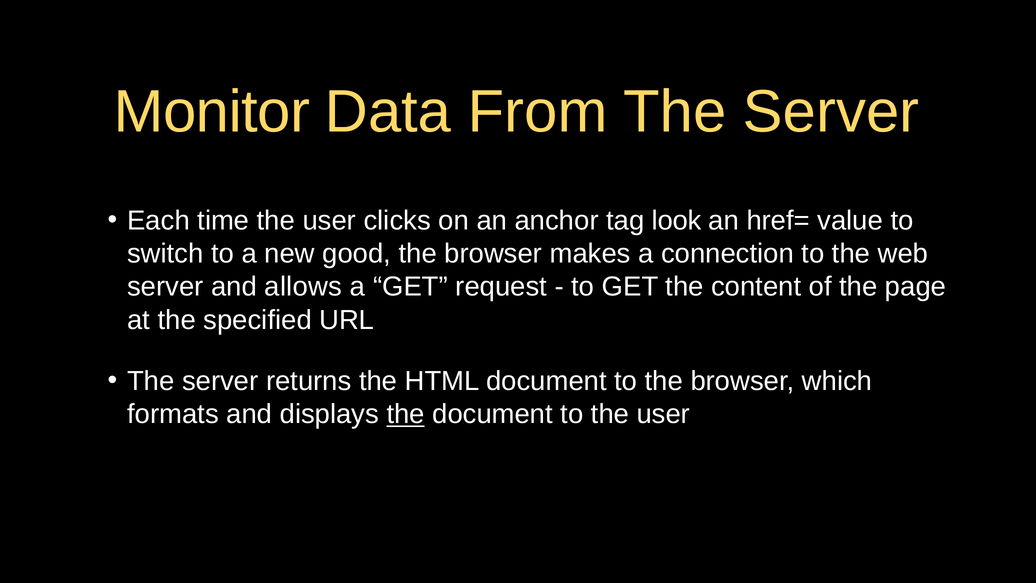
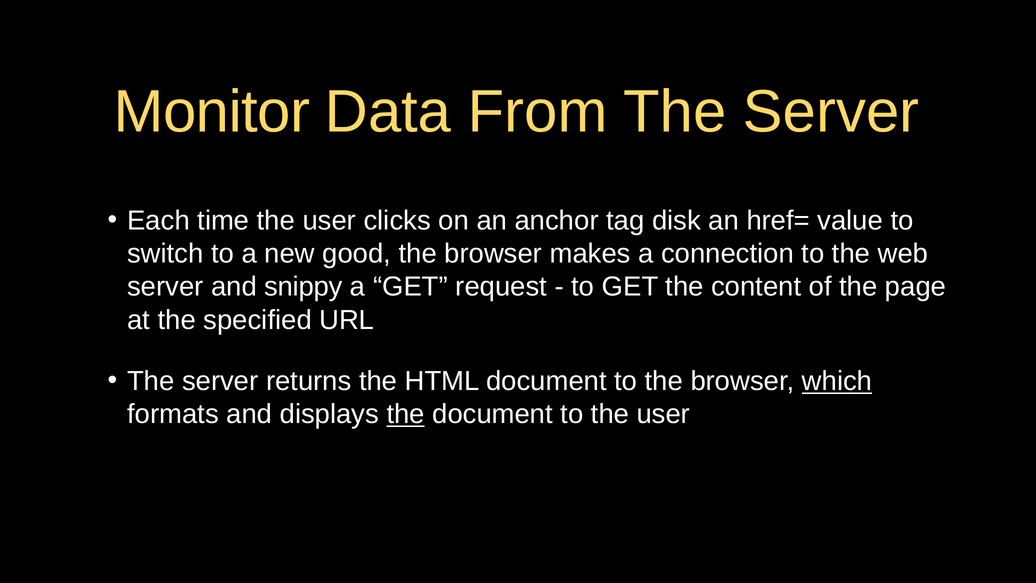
look: look -> disk
allows: allows -> snippy
which underline: none -> present
